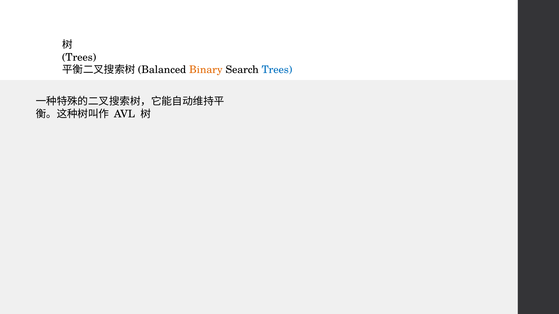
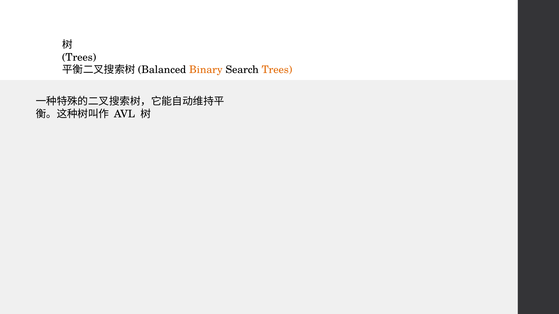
Trees at (277, 70) colour: blue -> orange
